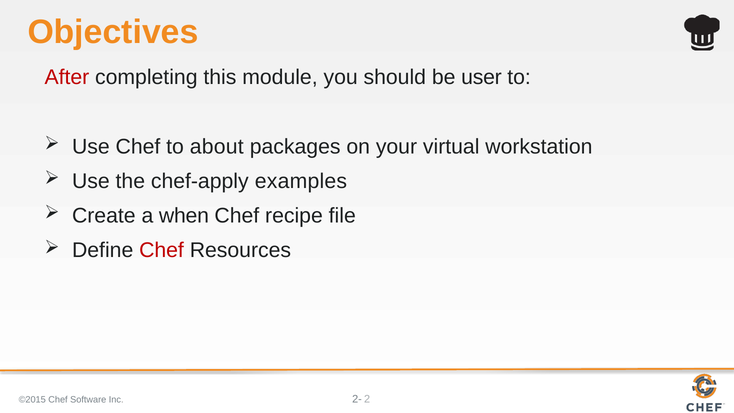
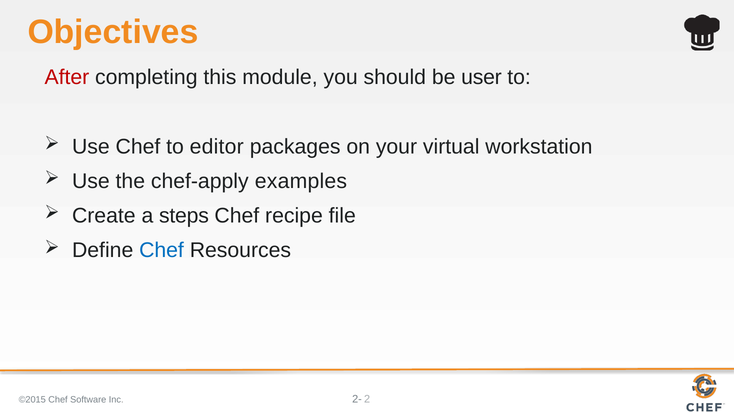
about: about -> editor
when: when -> steps
Chef at (161, 250) colour: red -> blue
